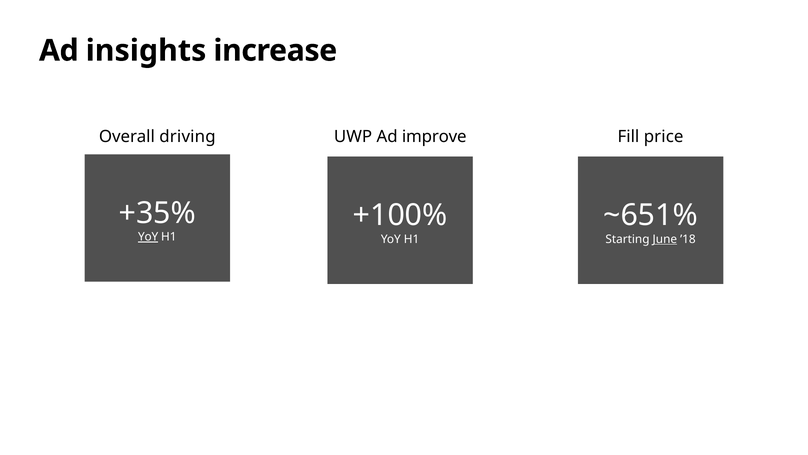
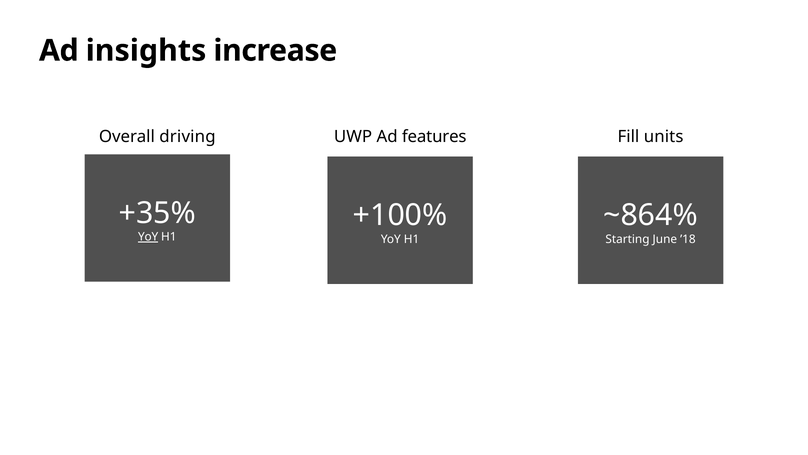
improve: improve -> features
price: price -> units
~651%: ~651% -> ~864%
June underline: present -> none
